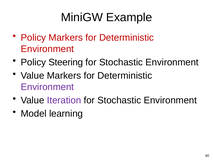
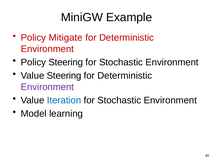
Policy Markers: Markers -> Mitigate
Value Markers: Markers -> Steering
Iteration colour: purple -> blue
